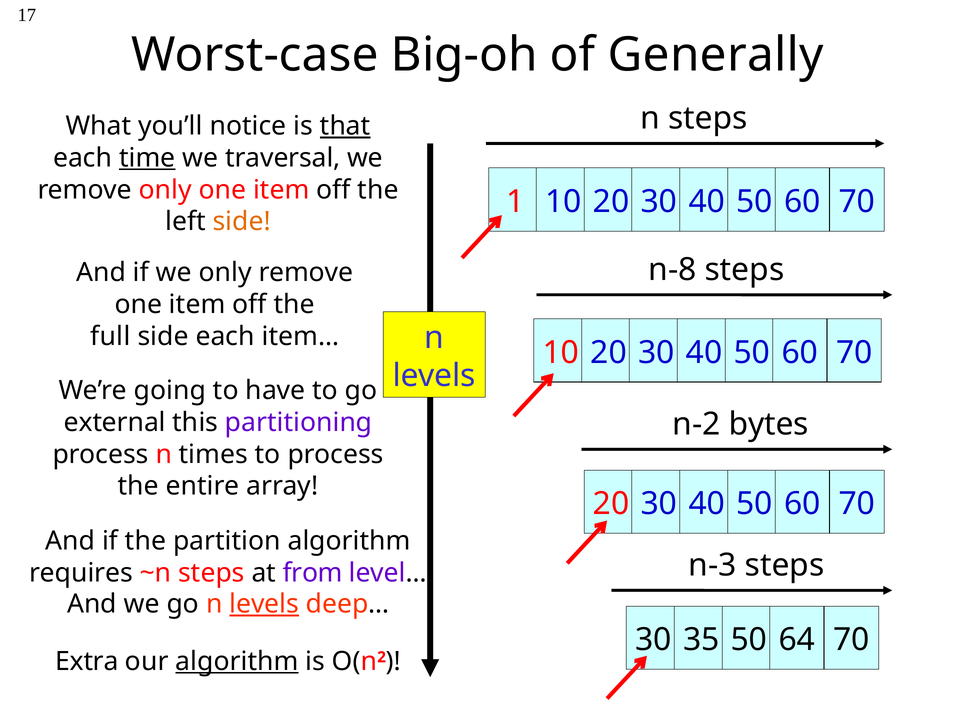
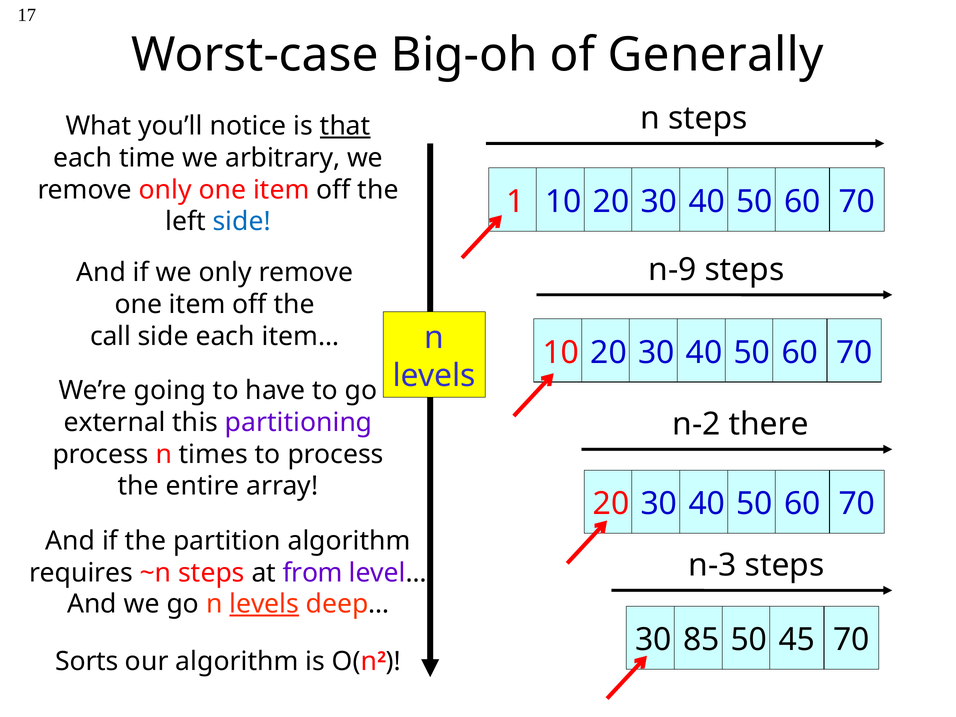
time underline: present -> none
traversal: traversal -> arbitrary
side at (242, 222) colour: orange -> blue
n-8: n-8 -> n-9
full: full -> call
bytes: bytes -> there
35: 35 -> 85
64: 64 -> 45
Extra: Extra -> Sorts
algorithm at (237, 661) underline: present -> none
